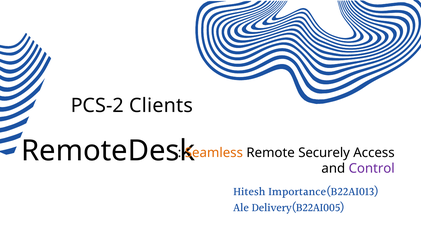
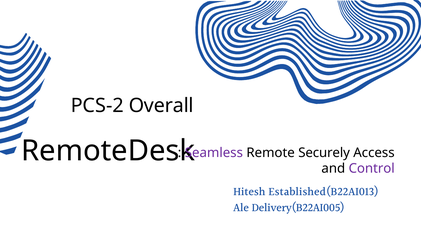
Clients: Clients -> Overall
Seamless colour: orange -> purple
Importance(B22AI013: Importance(B22AI013 -> Established(B22AI013
